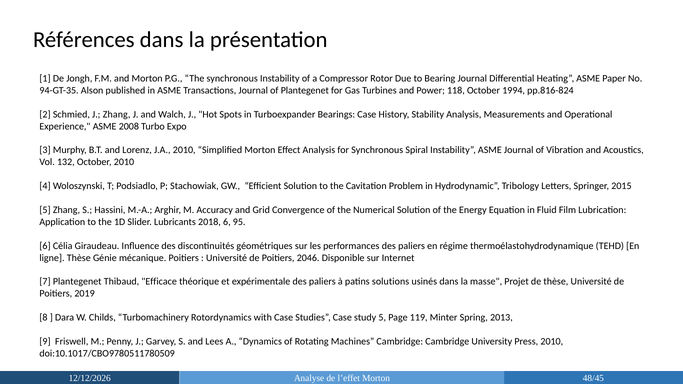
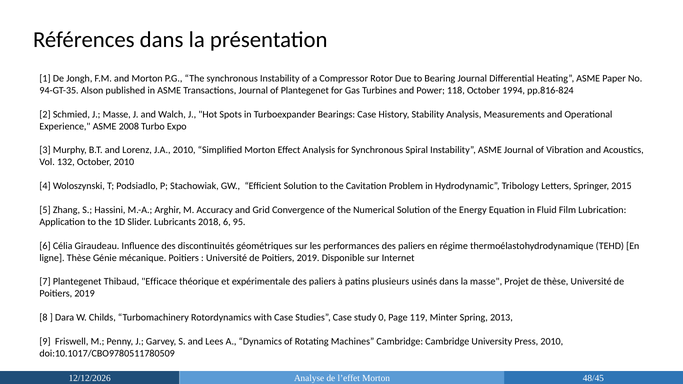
J Zhang: Zhang -> Masse
2046 at (308, 258): 2046 -> 2019
solutions: solutions -> plusieurs
study 5: 5 -> 0
